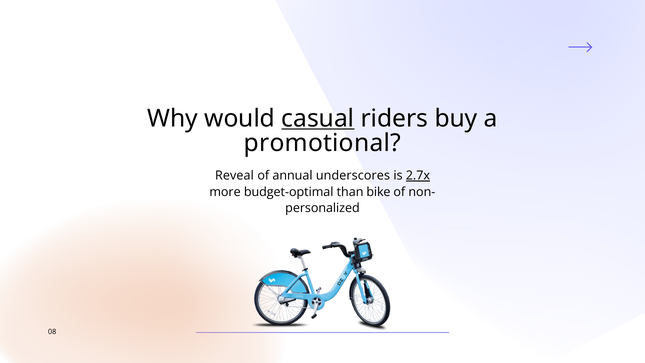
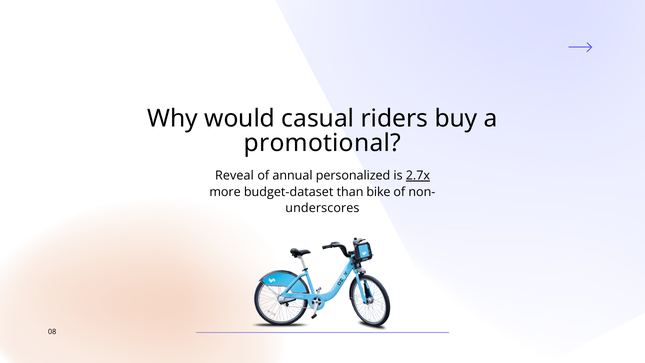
casual underline: present -> none
underscores: underscores -> personalized
budget-optimal: budget-optimal -> budget-dataset
personalized: personalized -> underscores
